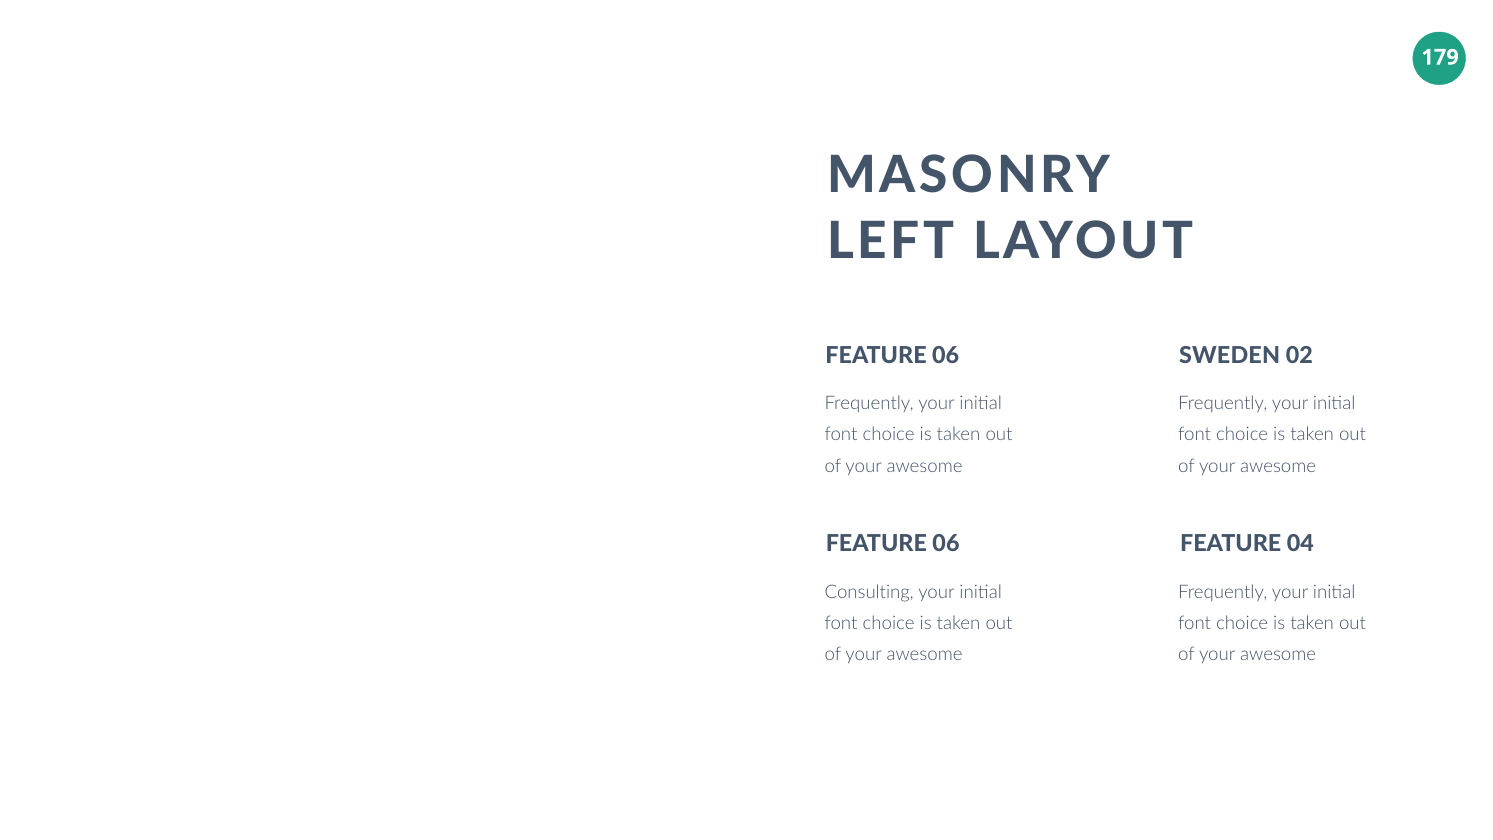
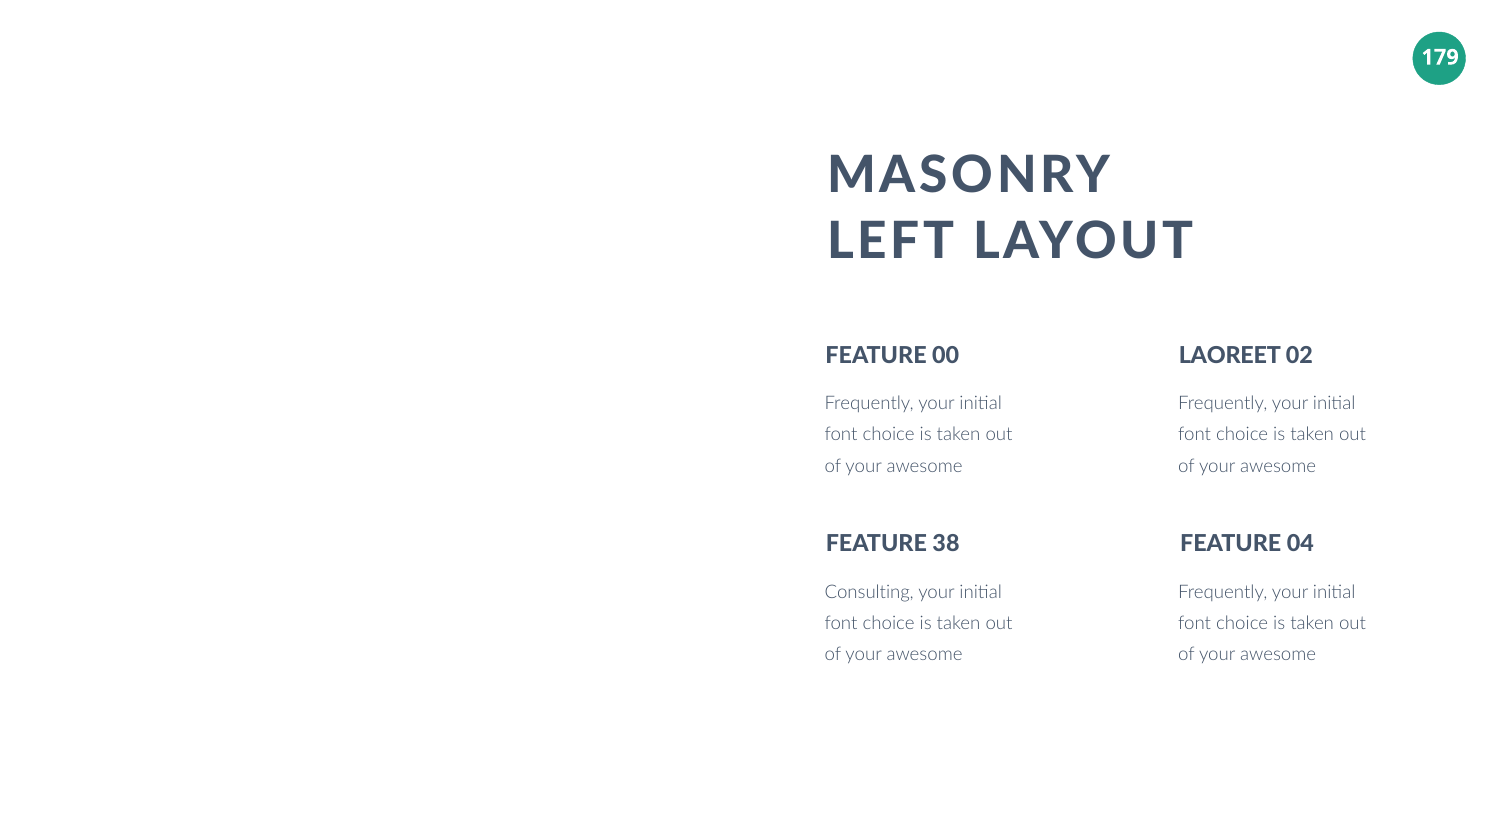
06 at (946, 356): 06 -> 00
SWEDEN: SWEDEN -> LAOREET
06 at (946, 544): 06 -> 38
